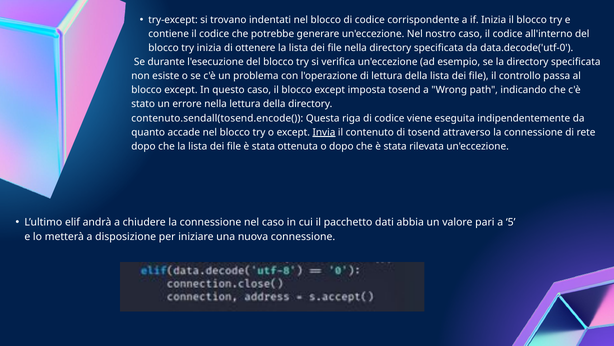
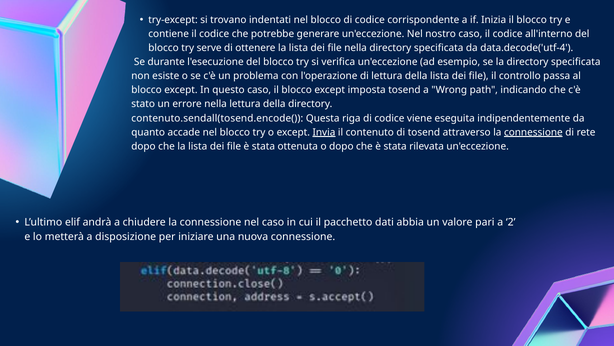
try inizia: inizia -> serve
data.decode('utf-0: data.decode('utf-0 -> data.decode('utf-4
connessione at (533, 132) underline: none -> present
5: 5 -> 2
